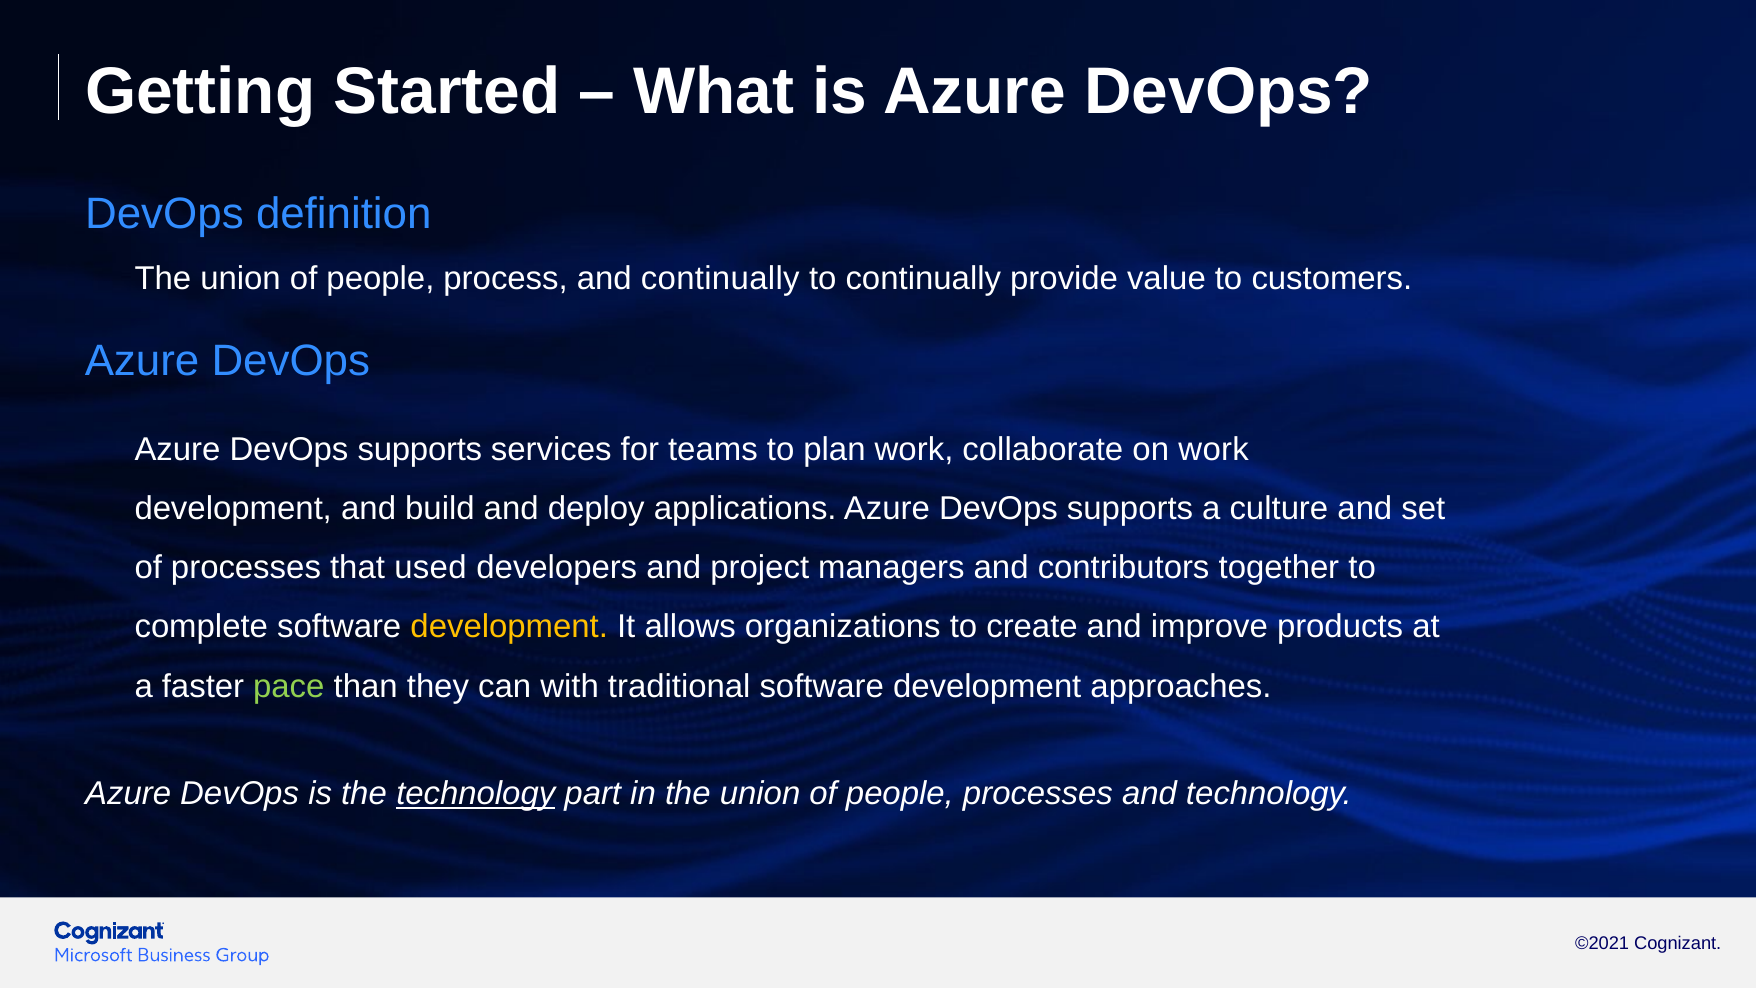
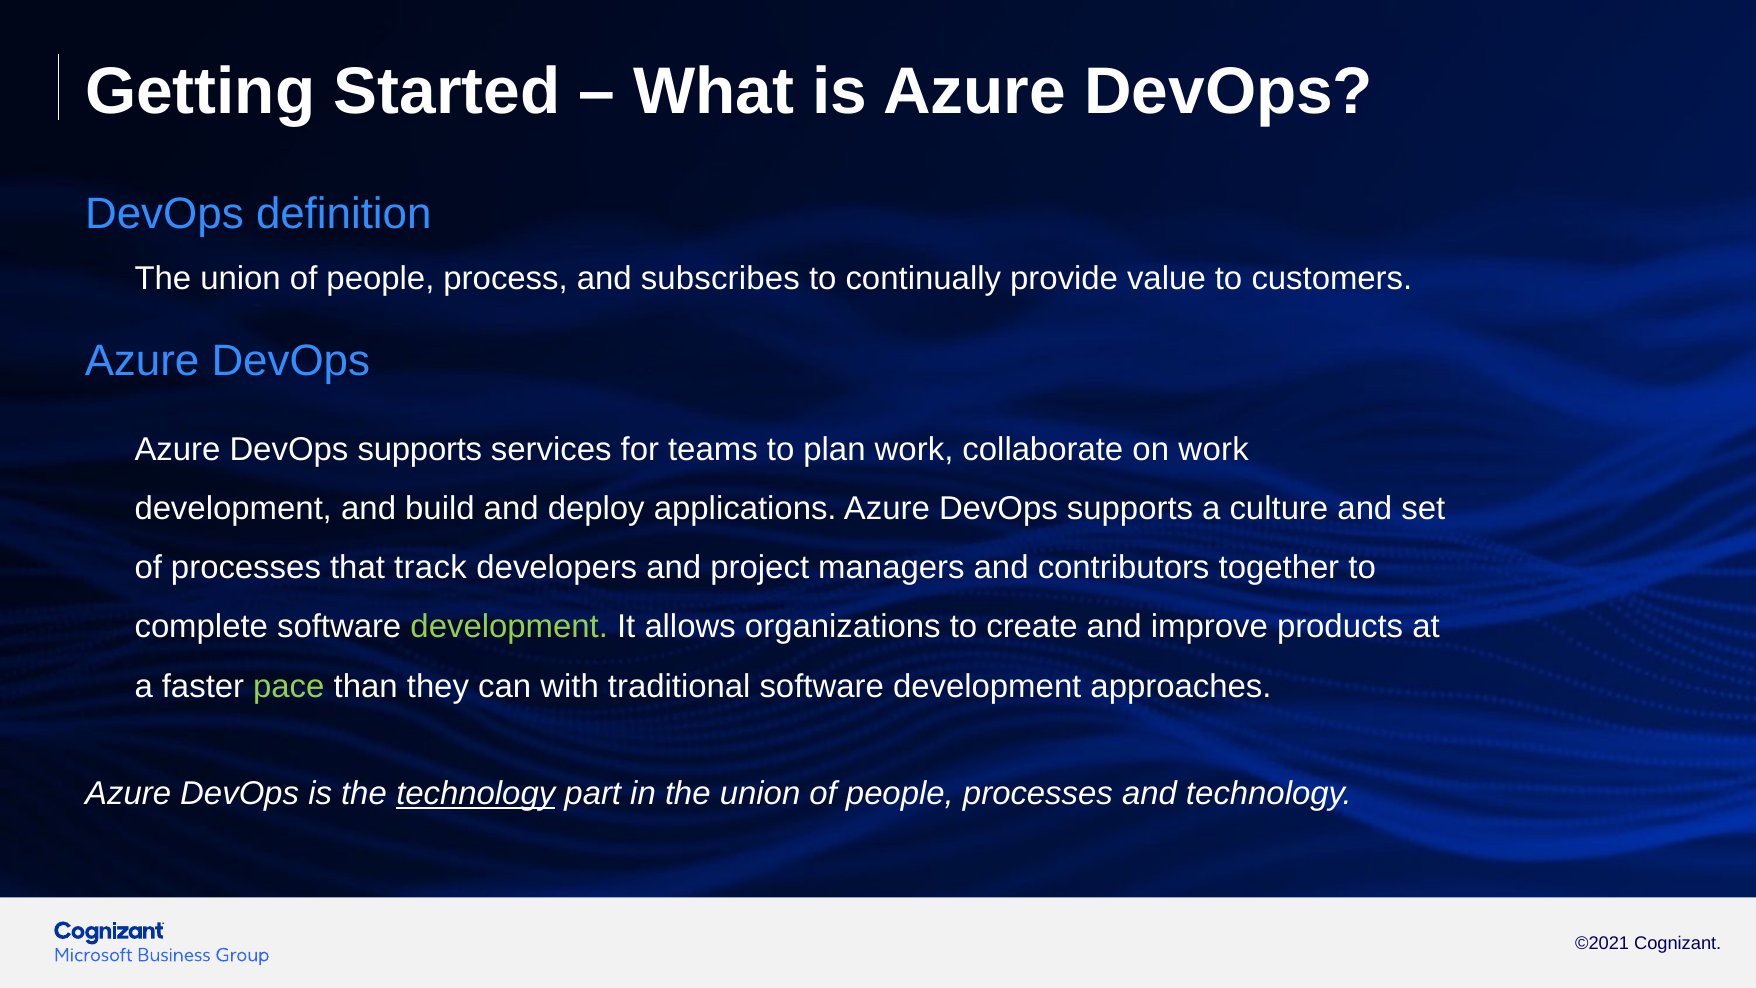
and continually: continually -> subscribes
used: used -> track
development at (509, 627) colour: yellow -> light green
